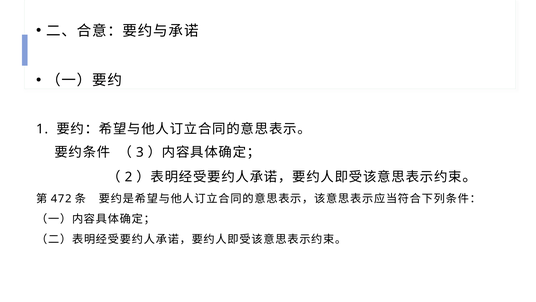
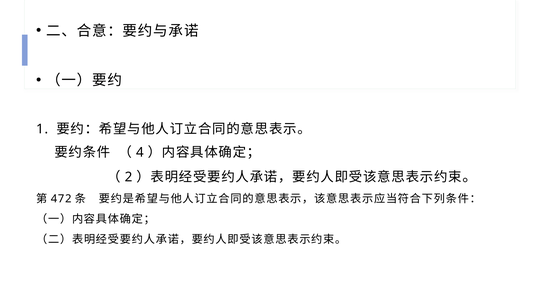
3: 3 -> 4
